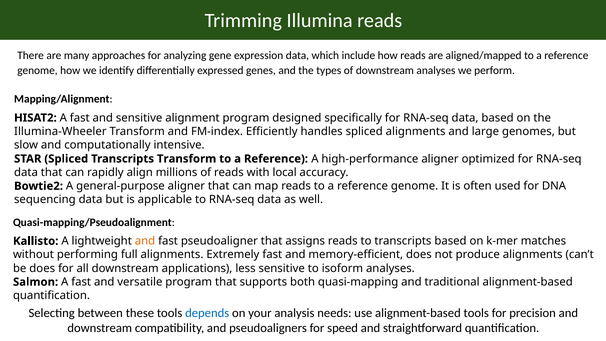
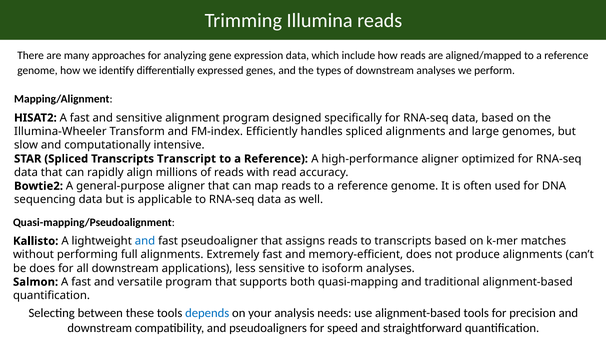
Transcripts Transform: Transform -> Transcript
local: local -> read
and at (145, 241) colour: orange -> blue
